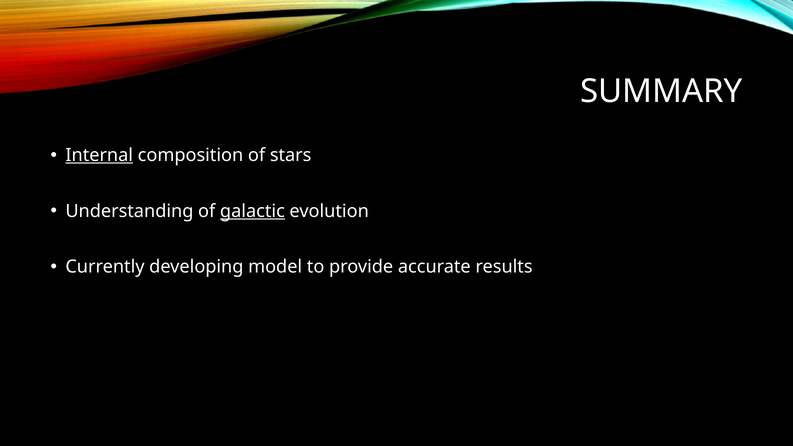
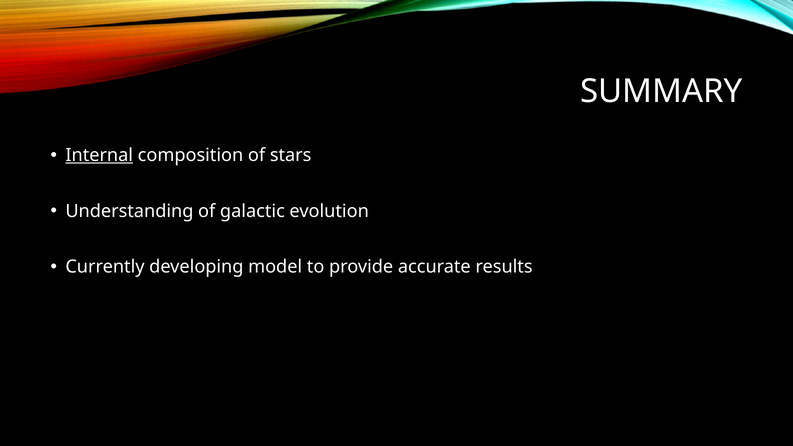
galactic underline: present -> none
